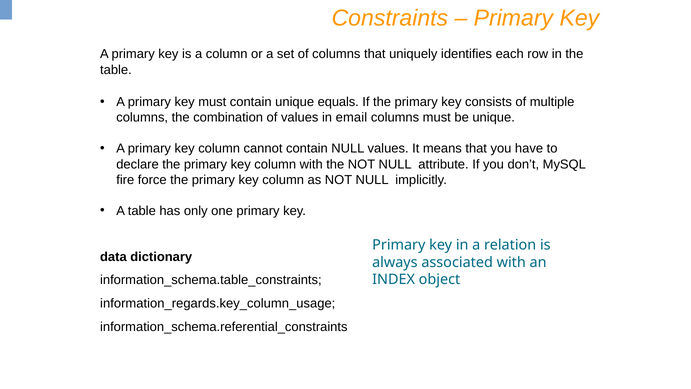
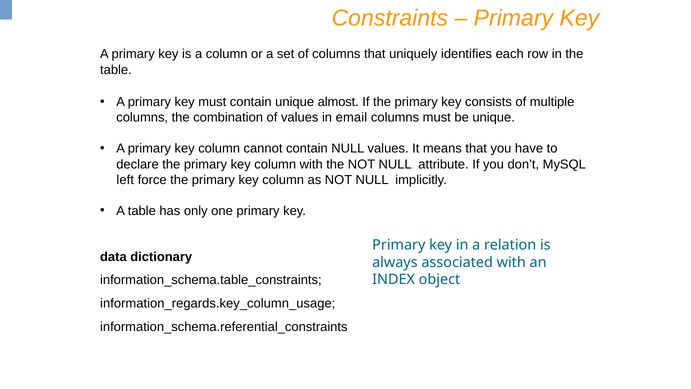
equals: equals -> almost
fire: fire -> left
